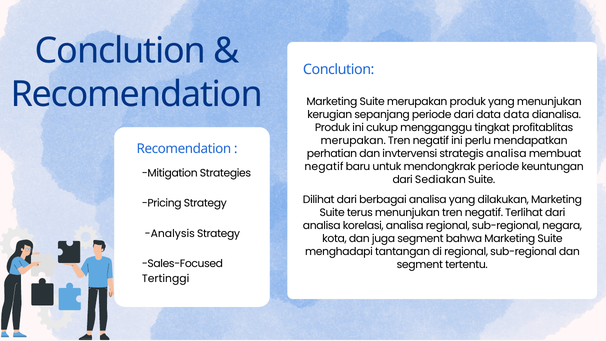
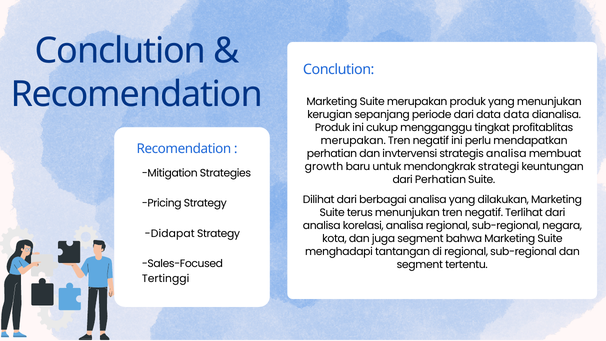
negatif at (324, 167): negatif -> growth
mendongkrak periode: periode -> strategi
dari Sediakan: Sediakan -> Perhatian
Analysis: Analysis -> Didapat
